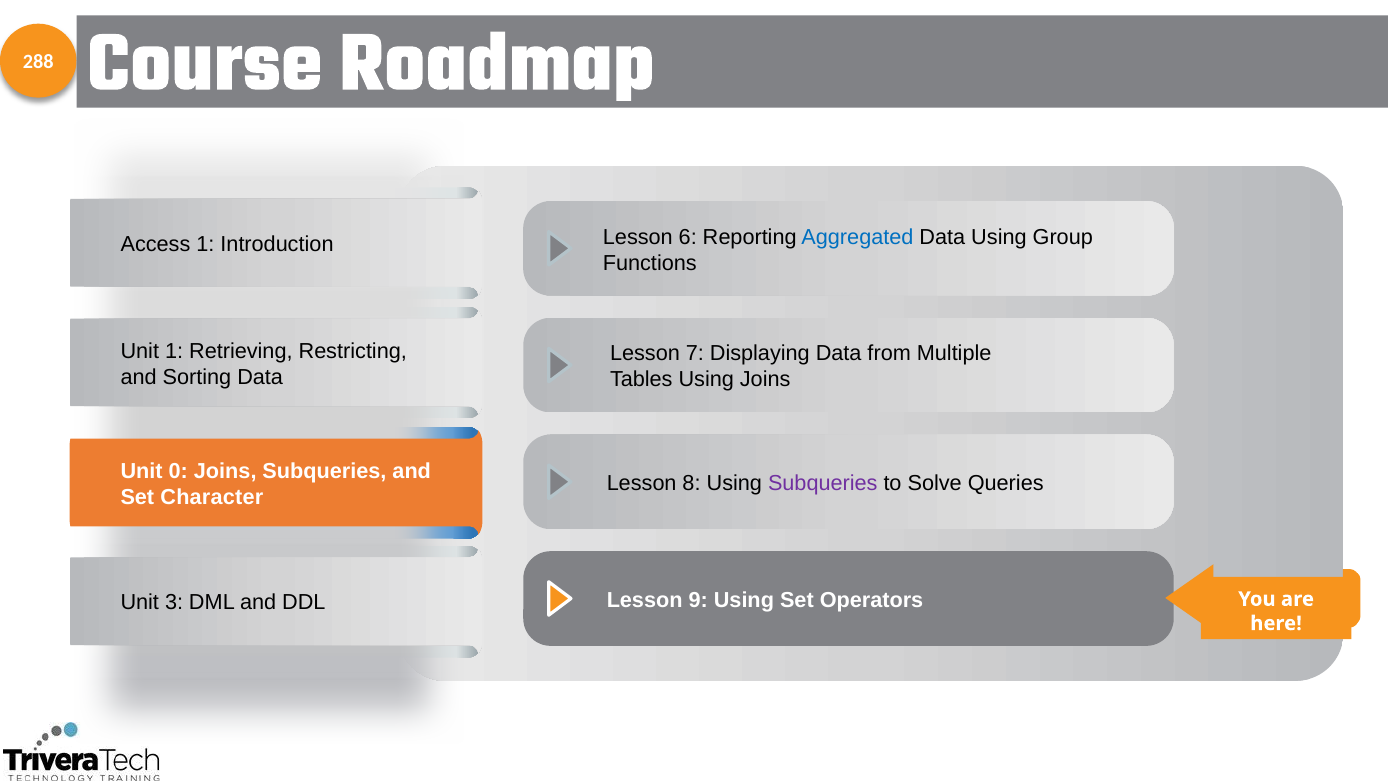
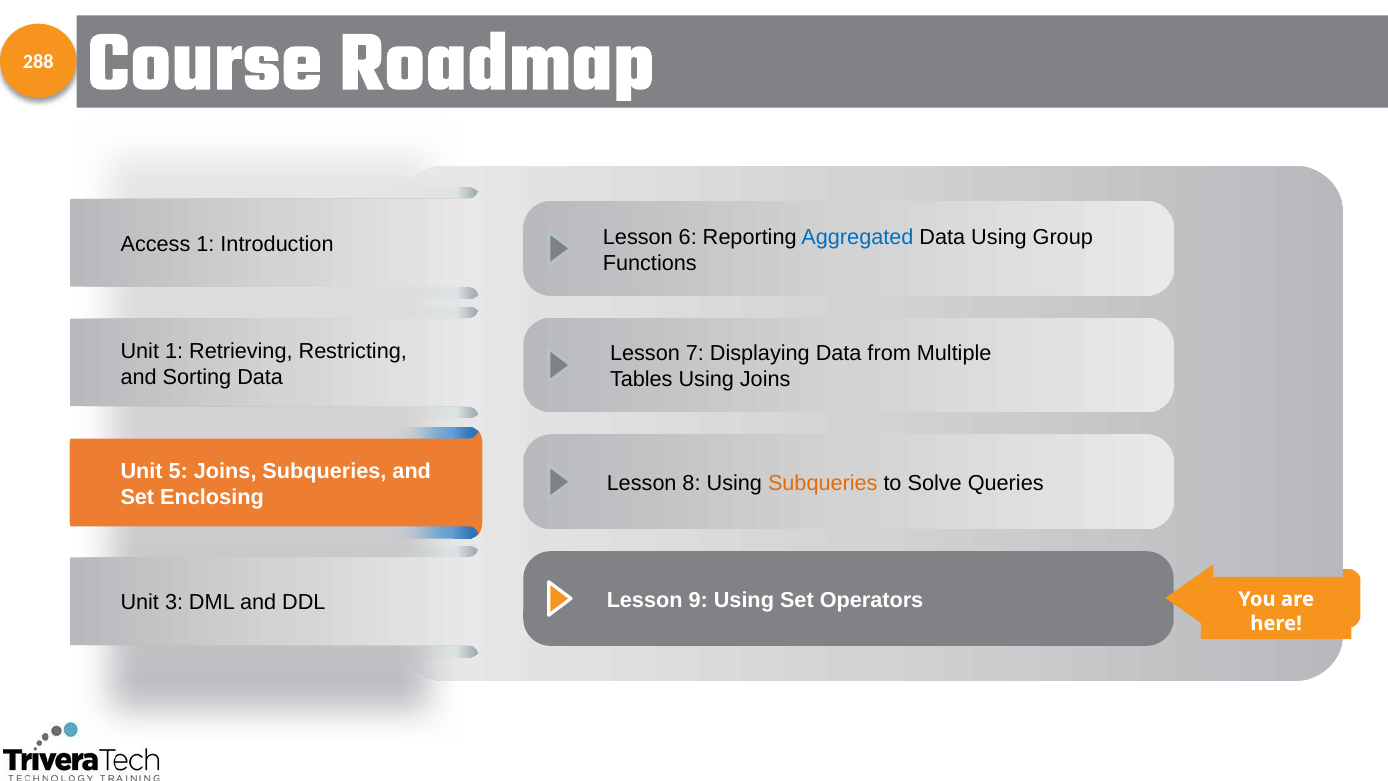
0: 0 -> 5
Subqueries at (823, 483) colour: purple -> orange
Character: Character -> Enclosing
